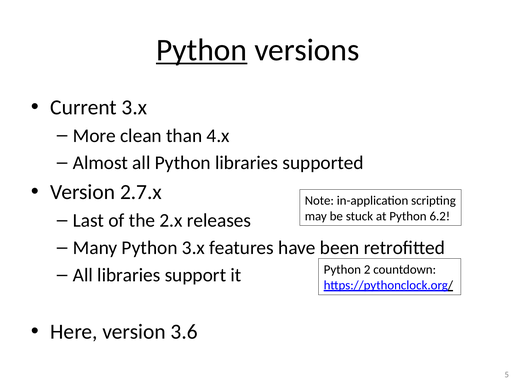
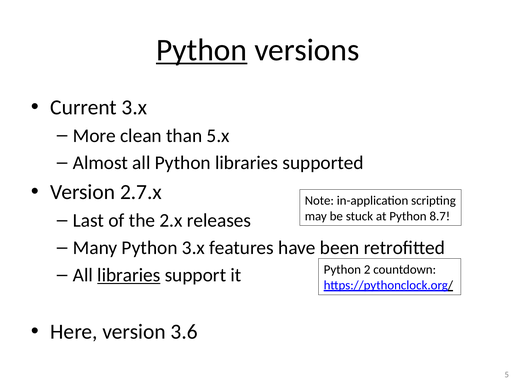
4.x: 4.x -> 5.x
6.2: 6.2 -> 8.7
libraries at (129, 275) underline: none -> present
